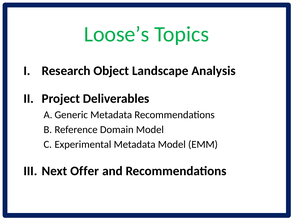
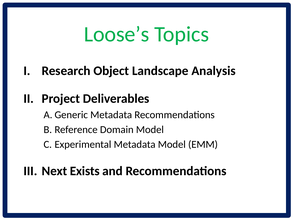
Offer: Offer -> Exists
